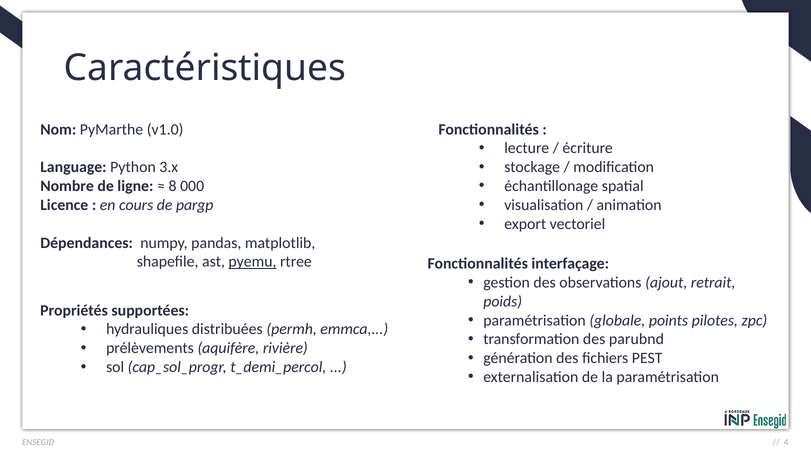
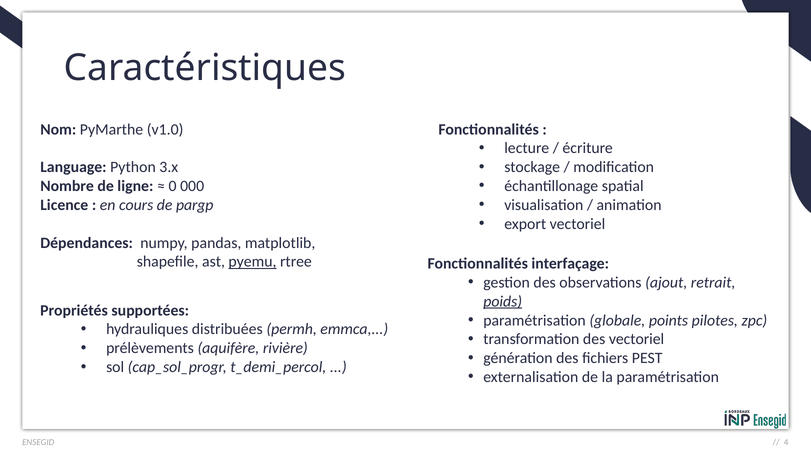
8: 8 -> 0
poids underline: none -> present
des parubnd: parubnd -> vectoriel
